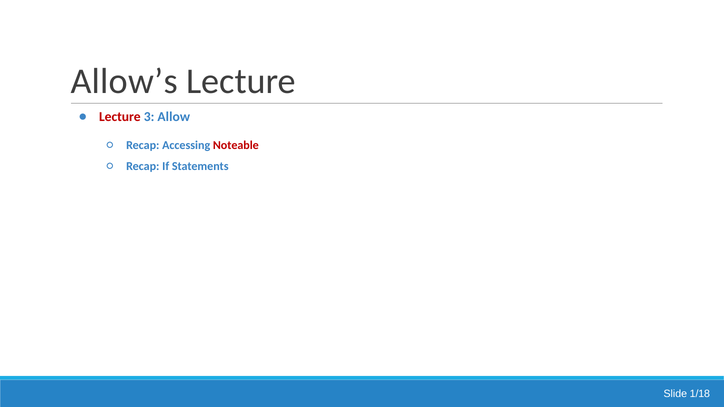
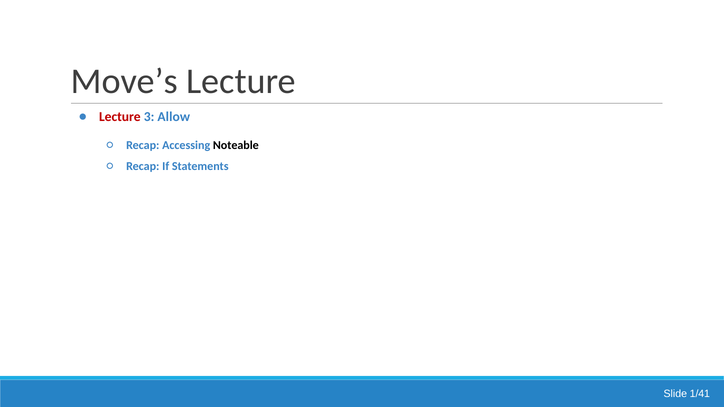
Allow’s: Allow’s -> Move’s
Noteable colour: red -> black
1/18: 1/18 -> 1/41
